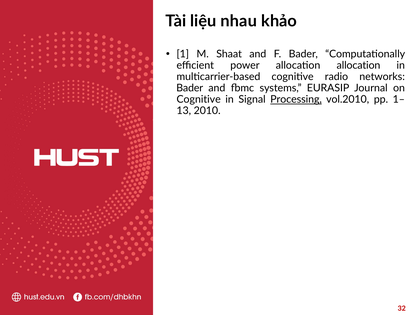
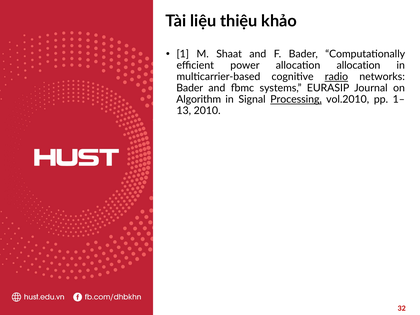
nhau: nhau -> thiệu
radio underline: none -> present
Cognitive at (199, 100): Cognitive -> Algorithm
